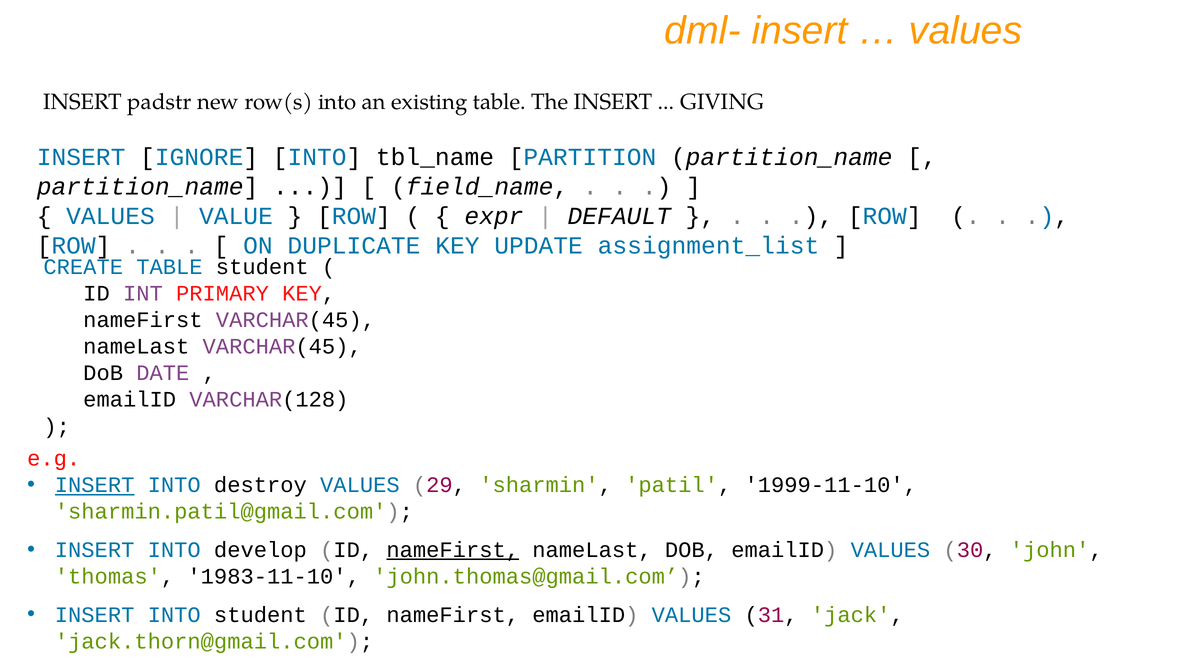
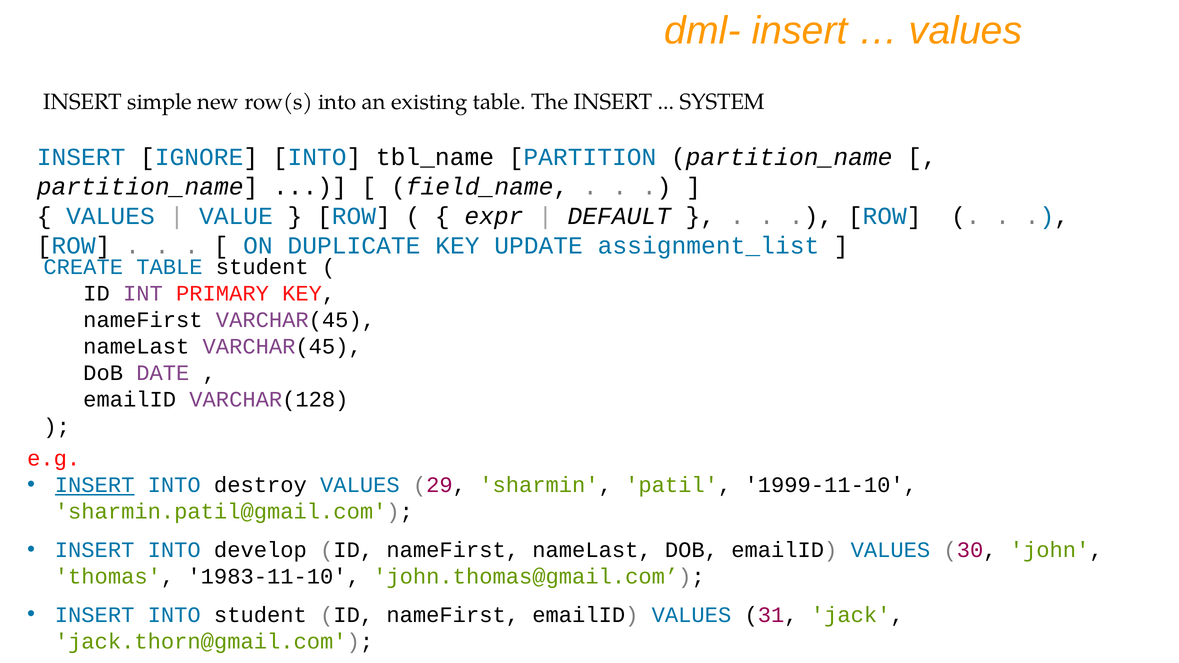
padstr: padstr -> simple
GIVING: GIVING -> SYSTEM
nameFirst at (453, 550) underline: present -> none
